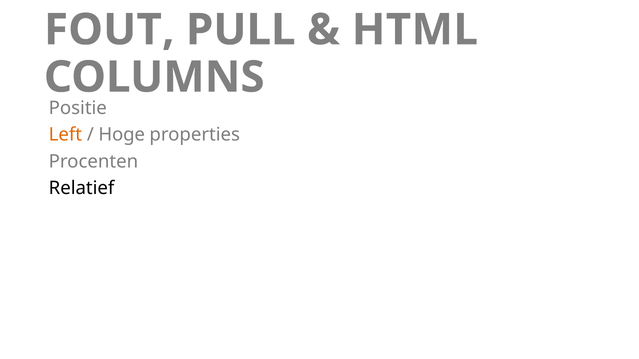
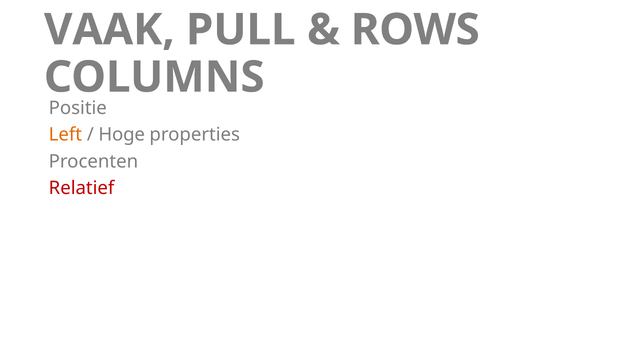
FOUT: FOUT -> VAAK
HTML: HTML -> ROWS
Relatief colour: black -> red
